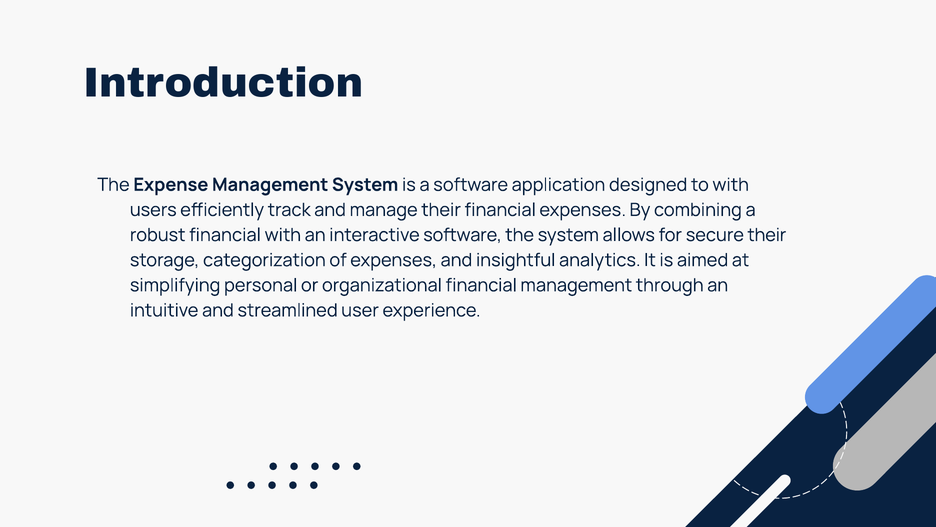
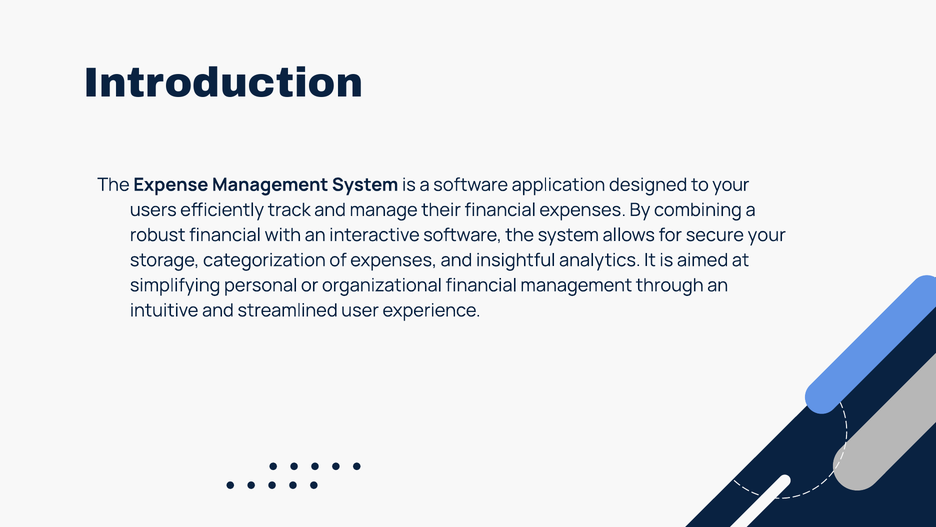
to with: with -> your
secure their: their -> your
